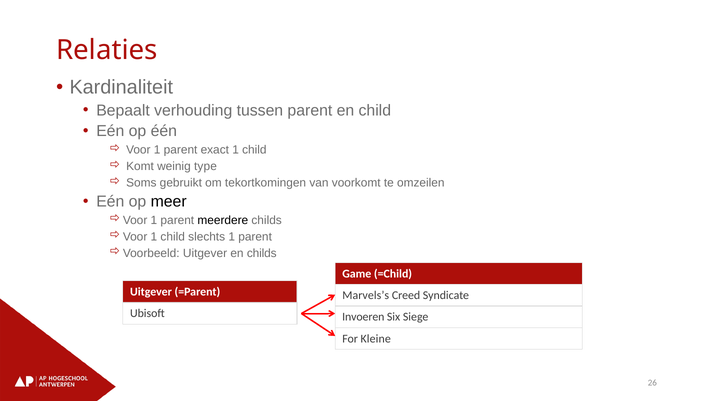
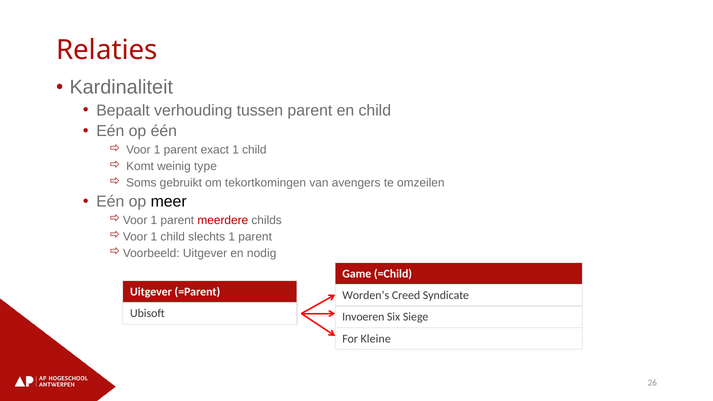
voorkomt: voorkomt -> avengers
meerdere colour: black -> red
en childs: childs -> nodig
Marvels’s: Marvels’s -> Worden’s
